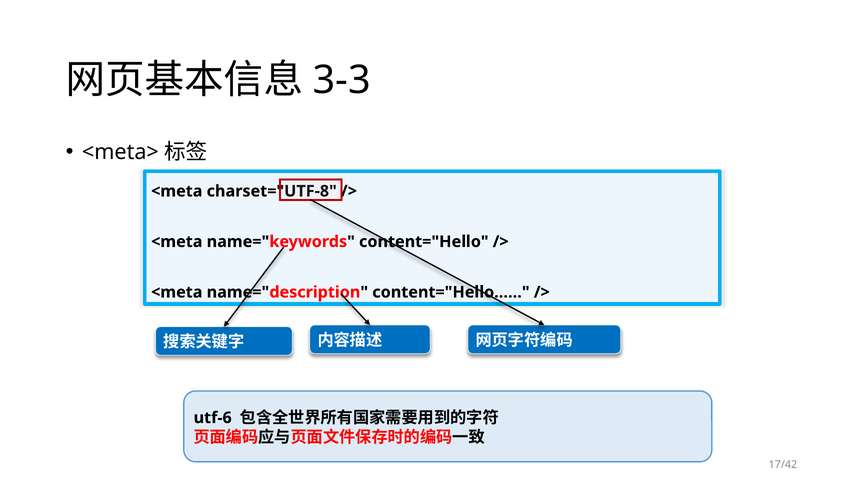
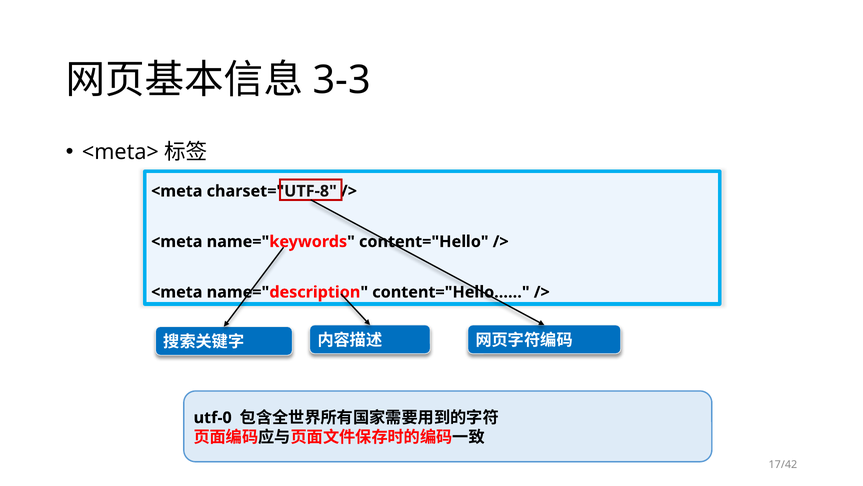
utf-6: utf-6 -> utf-0
